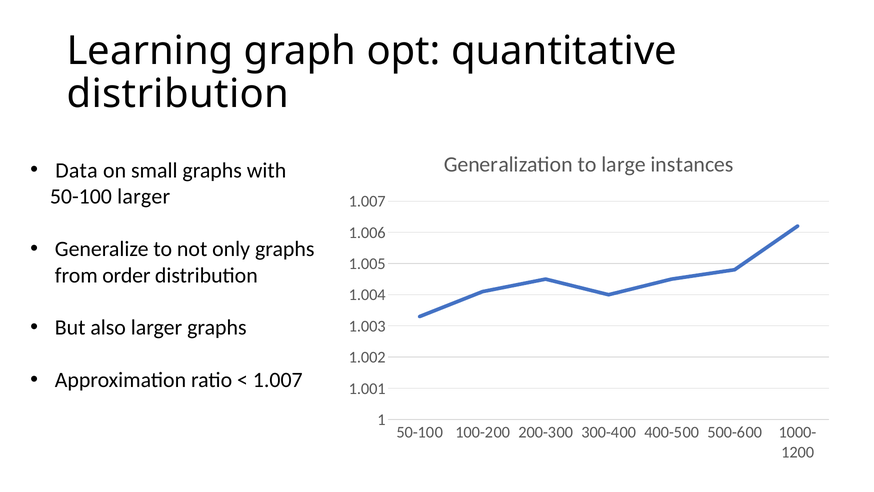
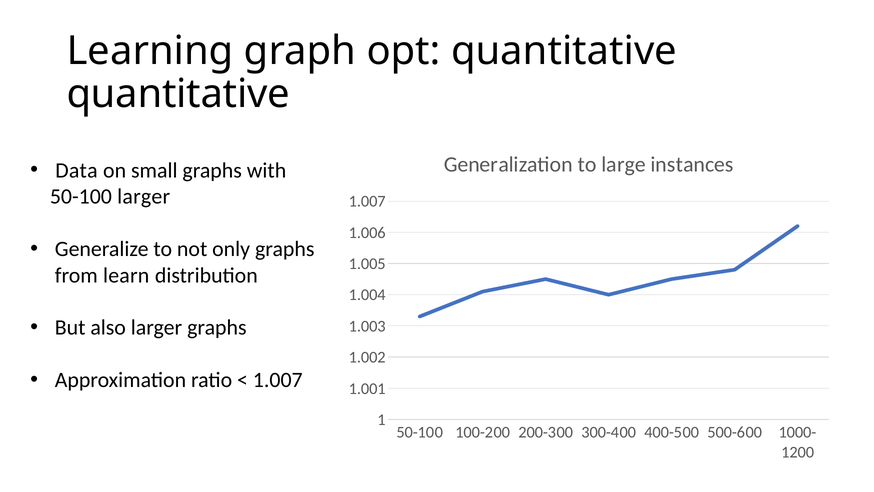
distribution at (178, 94): distribution -> quantitative
order: order -> learn
